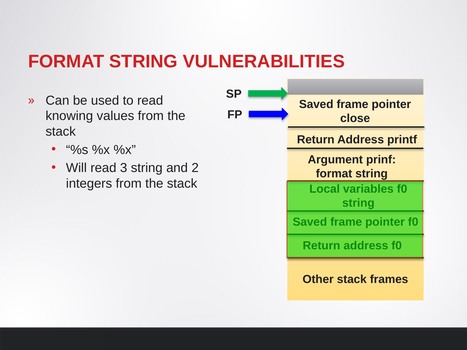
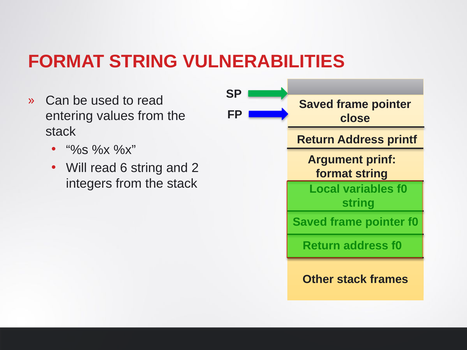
knowing: knowing -> entering
3: 3 -> 6
